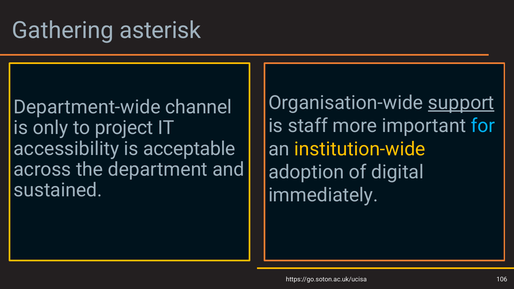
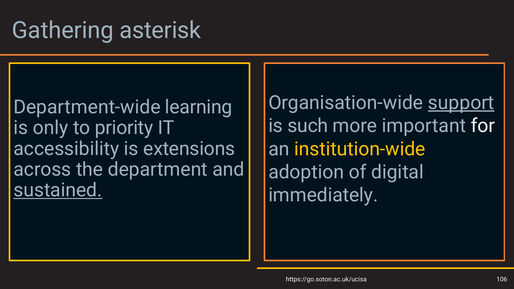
channel: channel -> learning
staff: staff -> such
for colour: light blue -> white
project: project -> priority
acceptable: acceptable -> extensions
sustained underline: none -> present
